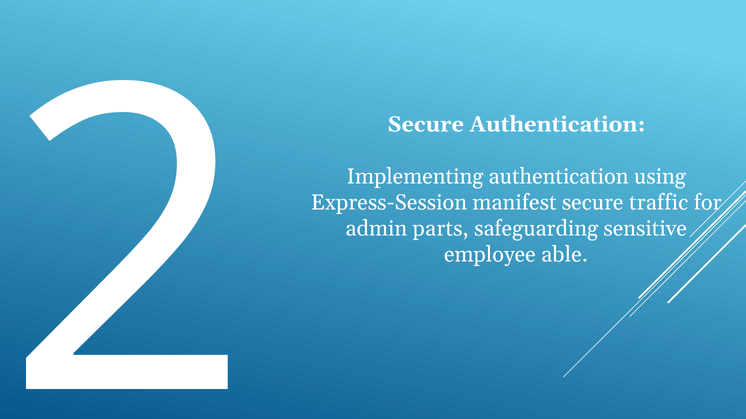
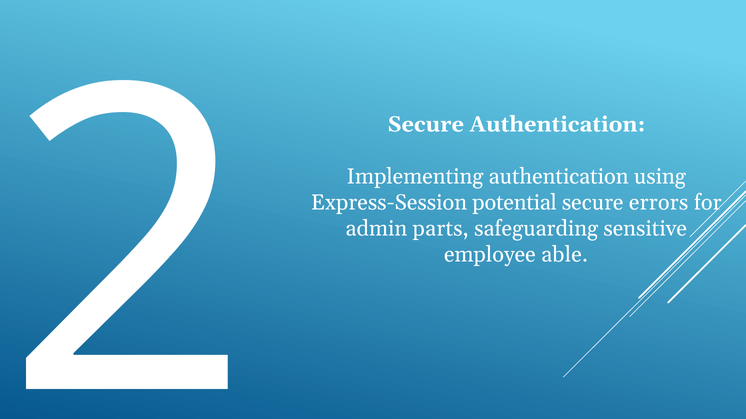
manifest: manifest -> potential
traffic: traffic -> errors
